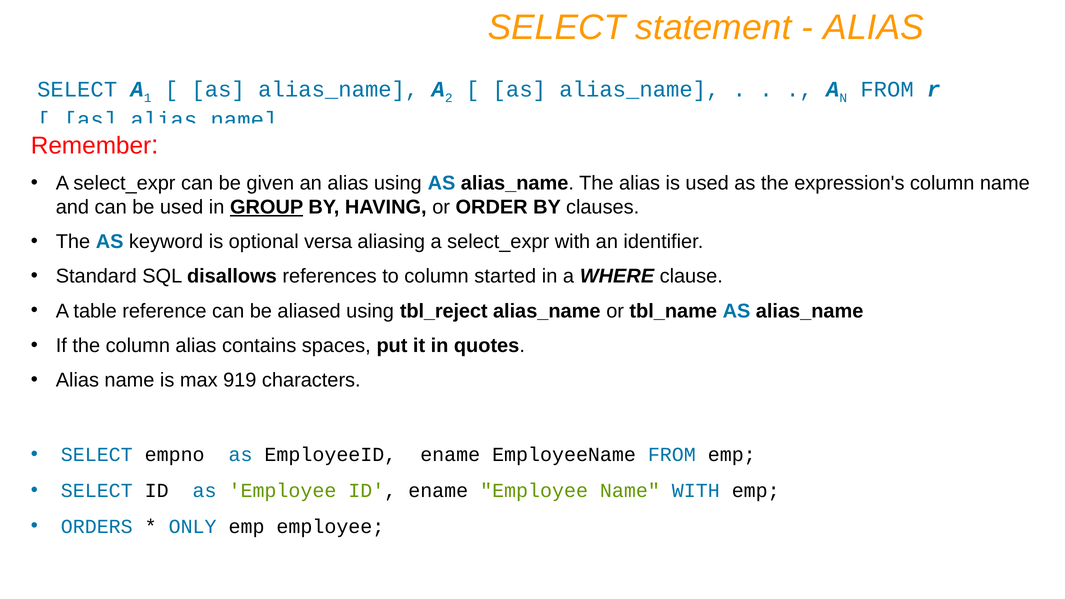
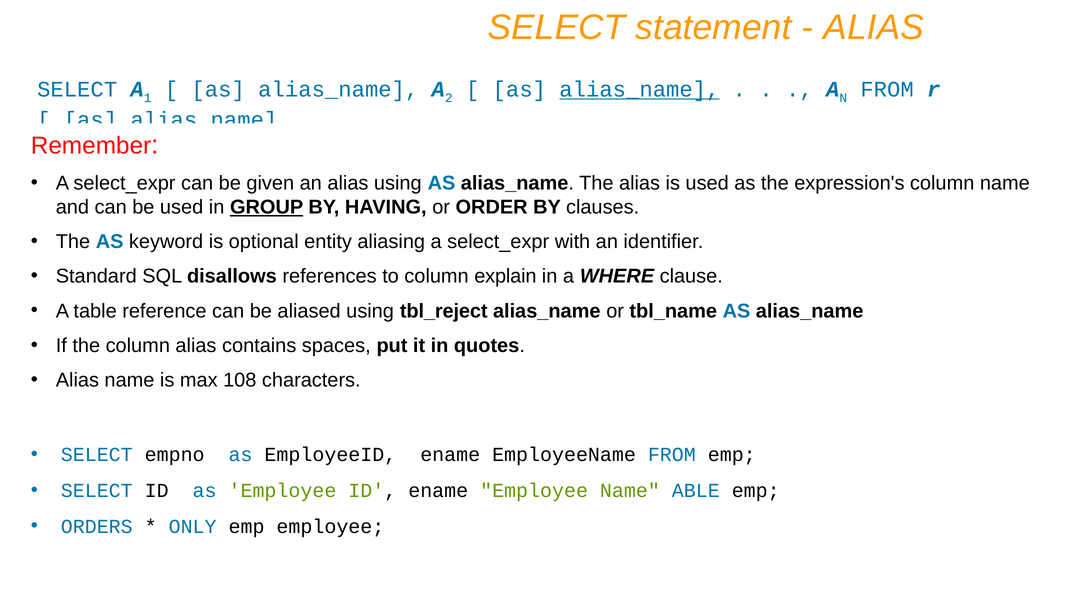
alias_name at (639, 89) underline: none -> present
versa: versa -> entity
started: started -> explain
919: 919 -> 108
Name WITH: WITH -> ABLE
